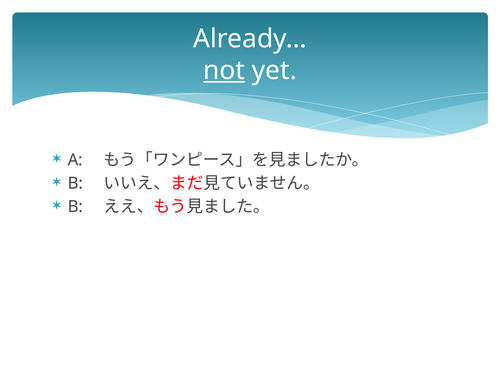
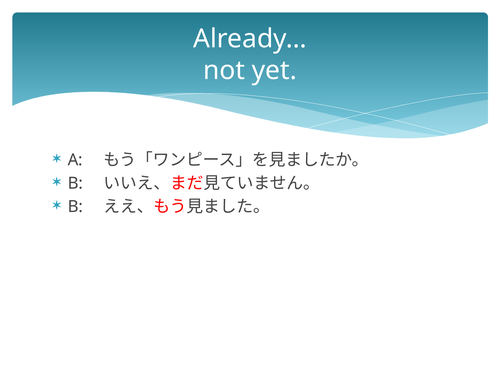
not underline: present -> none
